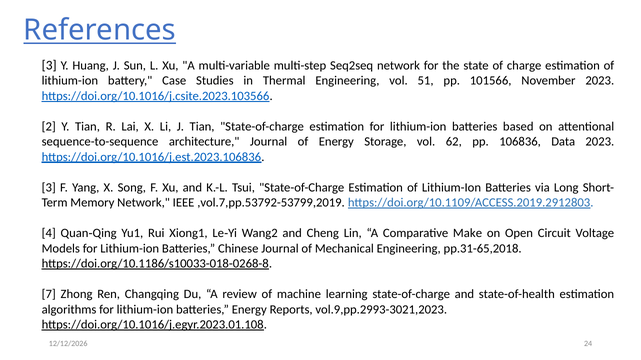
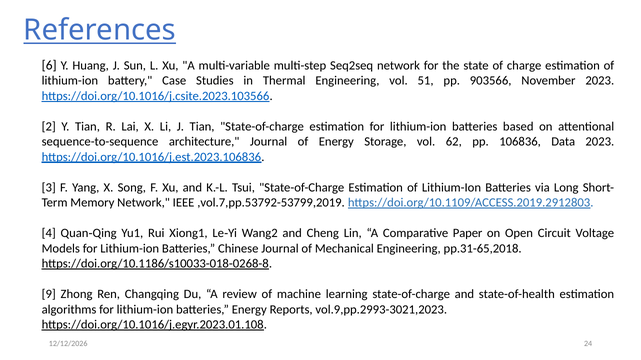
3 at (49, 65): 3 -> 6
101566: 101566 -> 903566
Make: Make -> Paper
7: 7 -> 9
